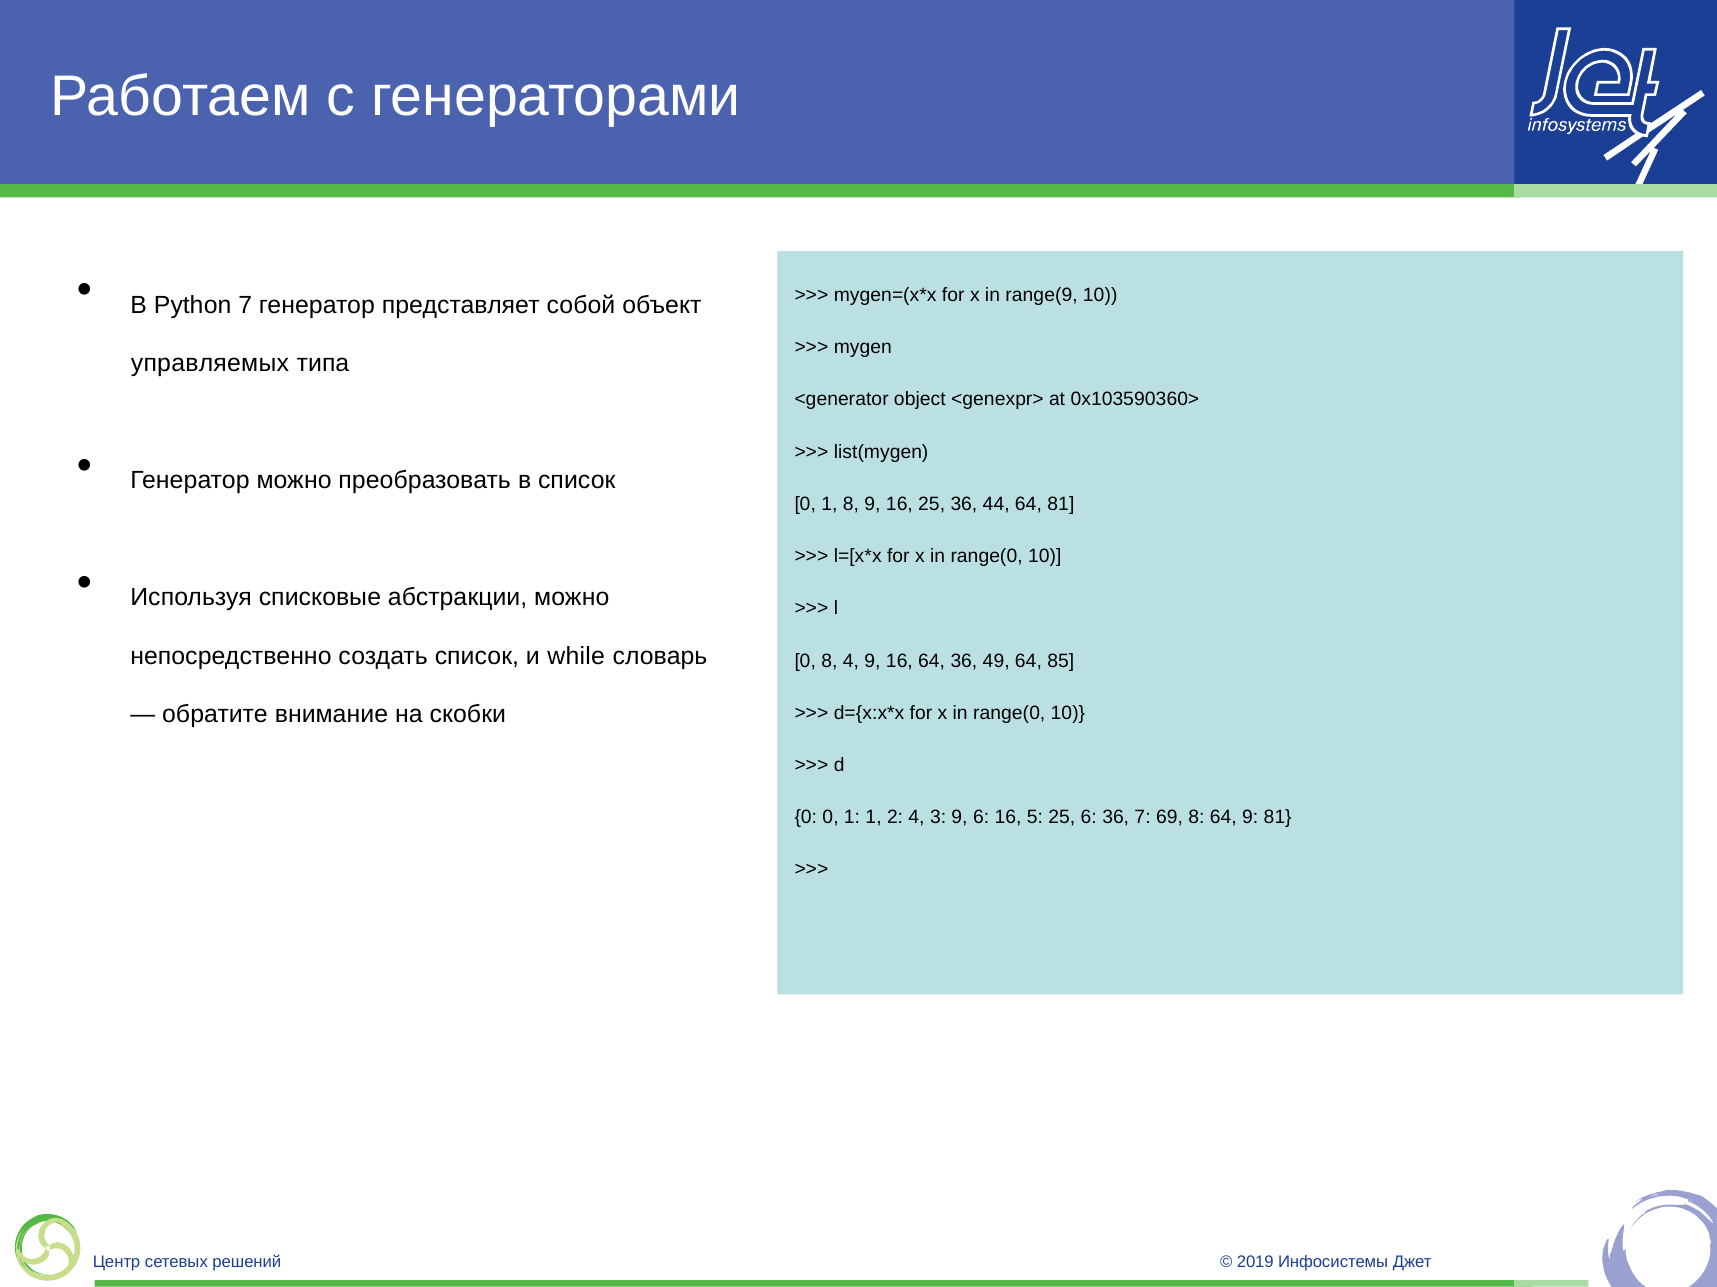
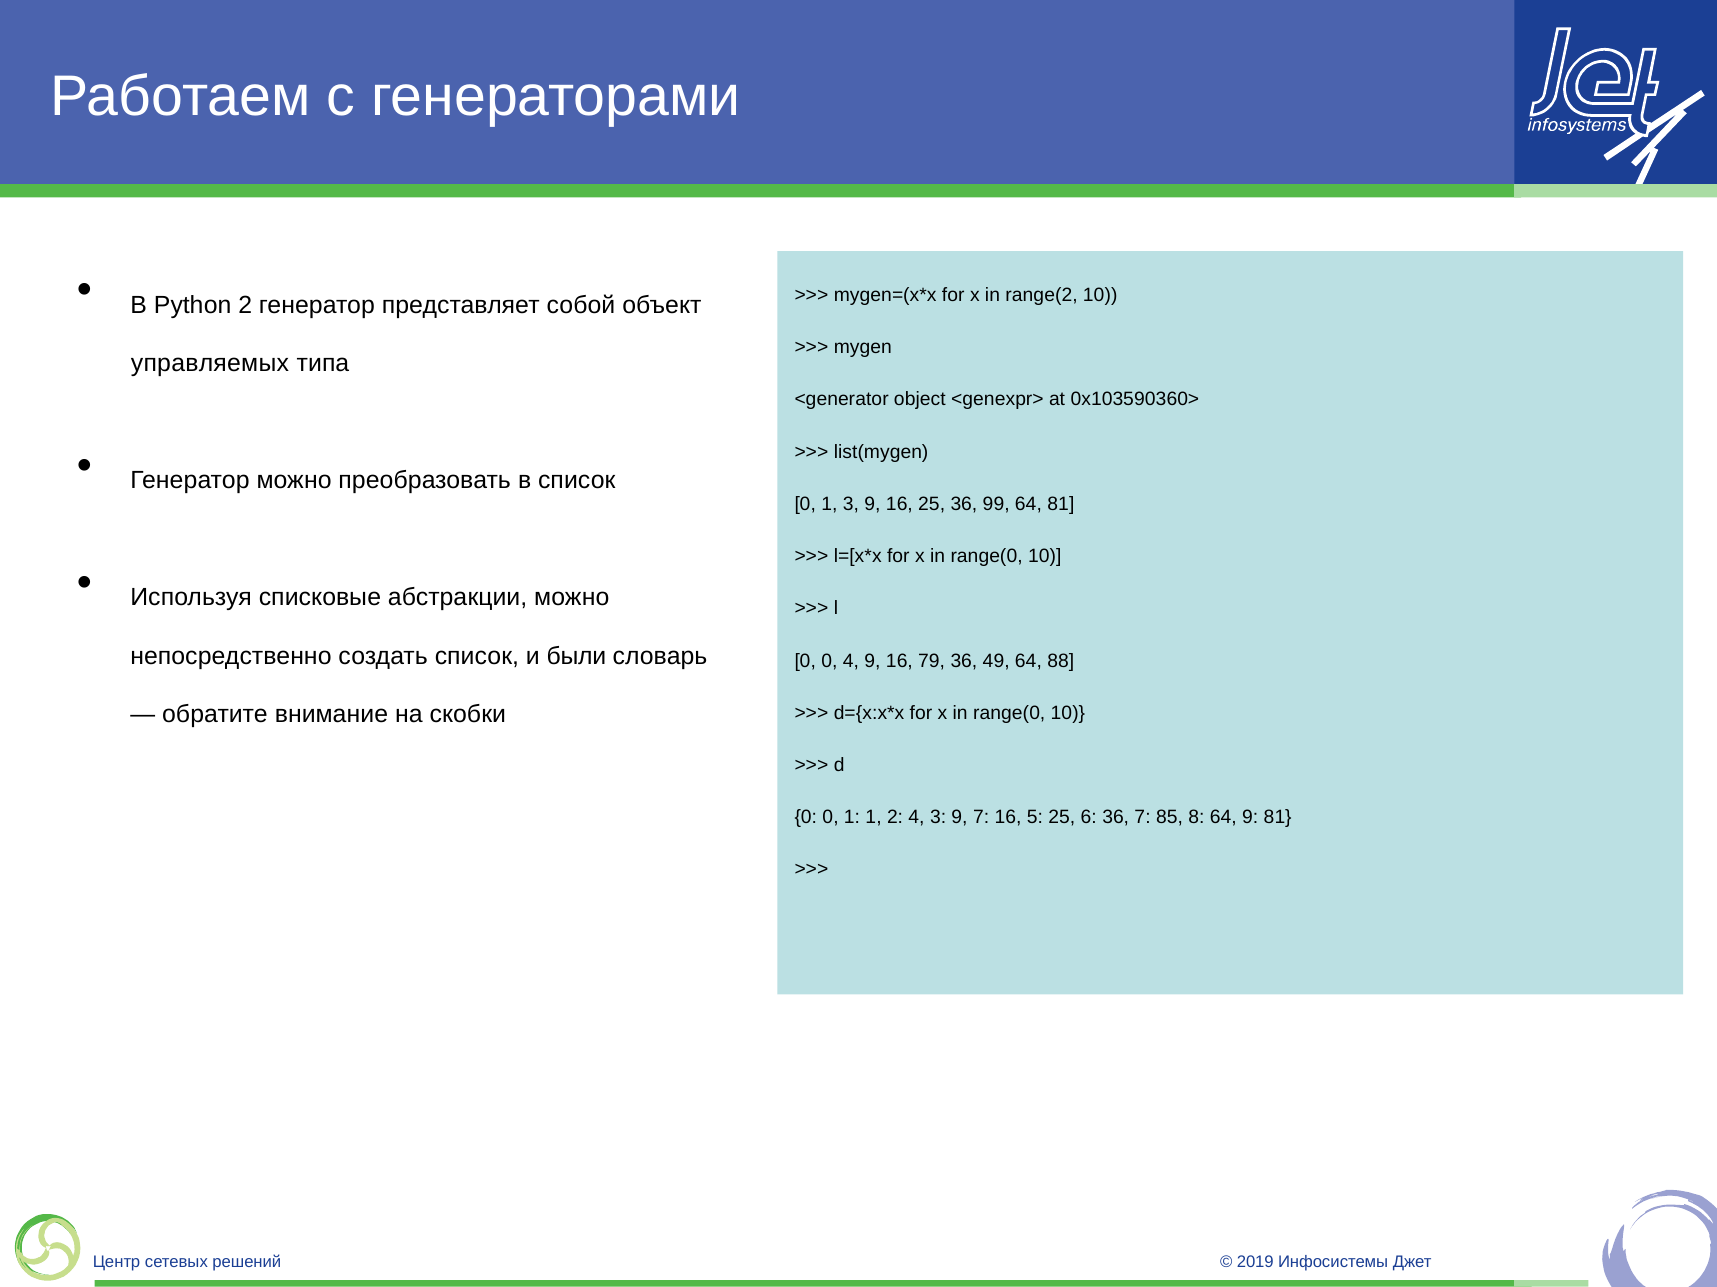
Python 7: 7 -> 2
range(9: range(9 -> range(2
1 8: 8 -> 3
44: 44 -> 99
while: while -> были
8 at (829, 661): 8 -> 0
16 64: 64 -> 79
85: 85 -> 88
9 6: 6 -> 7
69: 69 -> 85
